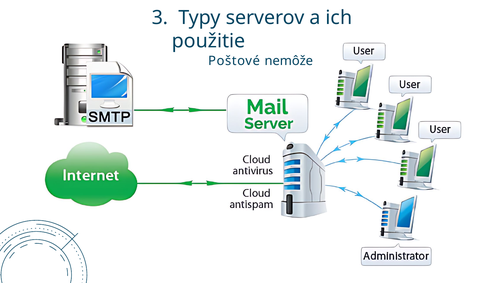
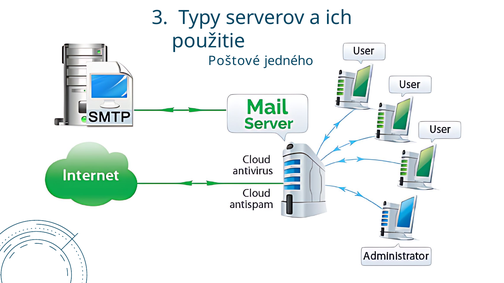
nemôže: nemôže -> jedného
